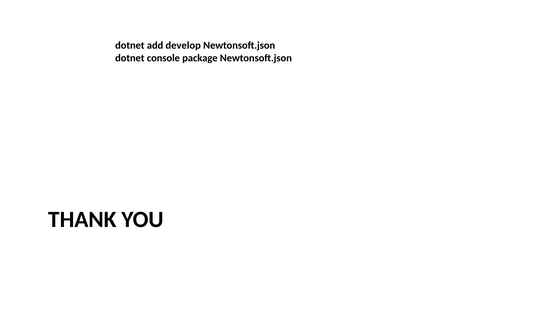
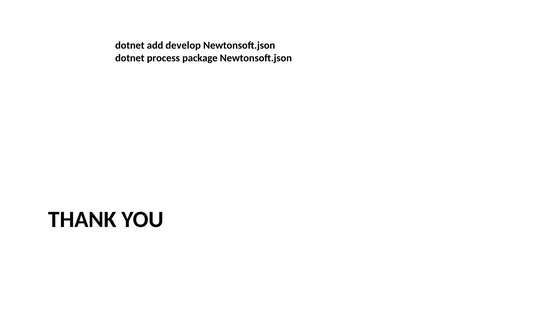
console: console -> process
